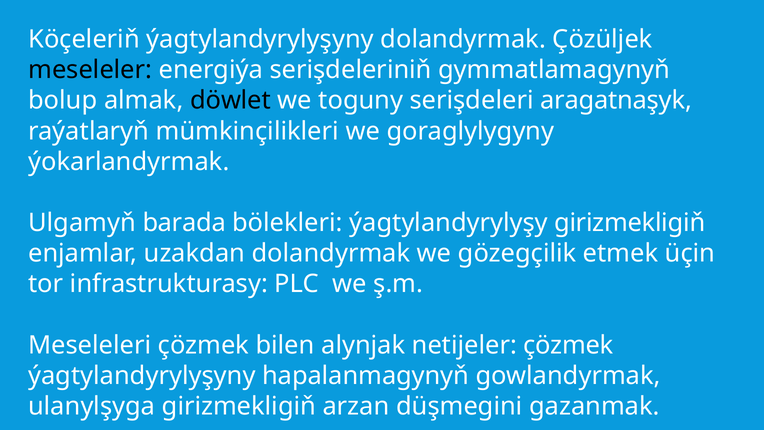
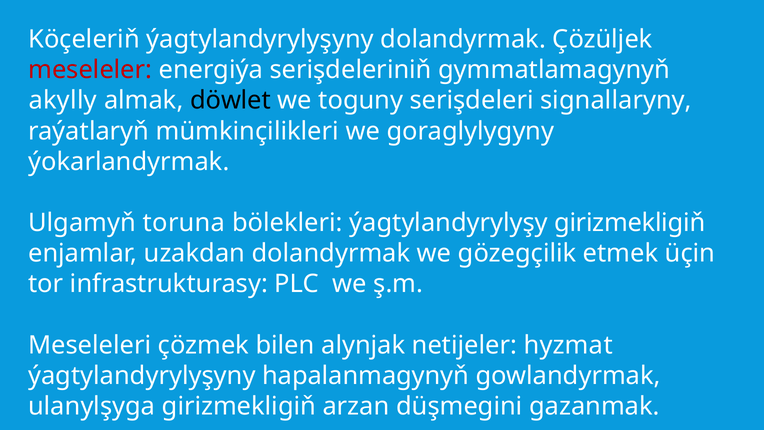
meseleler colour: black -> red
bolup: bolup -> akylly
aragatnaşyk: aragatnaşyk -> signallaryny
barada: barada -> toruna
netijeler çözmek: çözmek -> hyzmat
